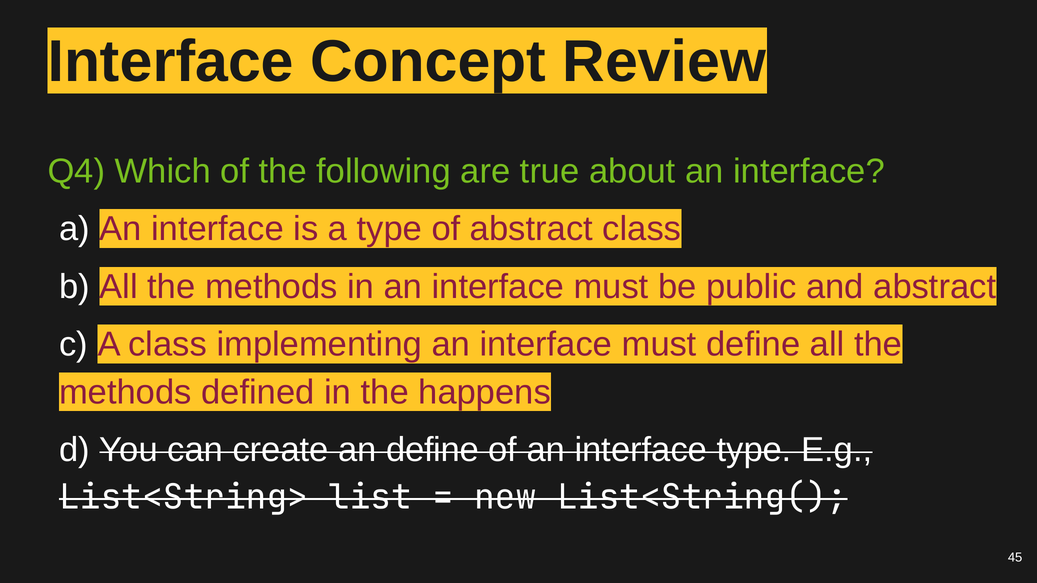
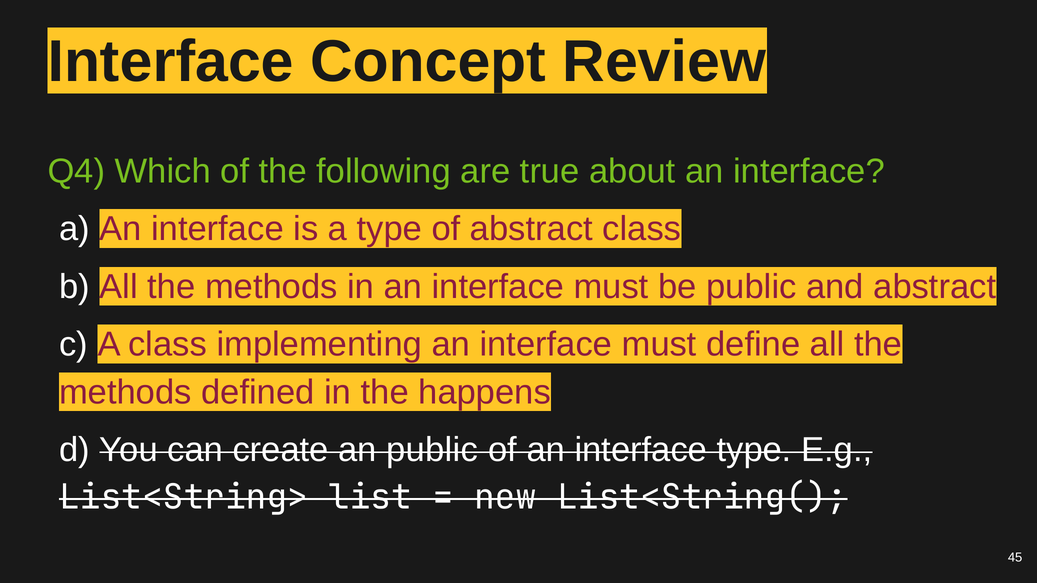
an define: define -> public
